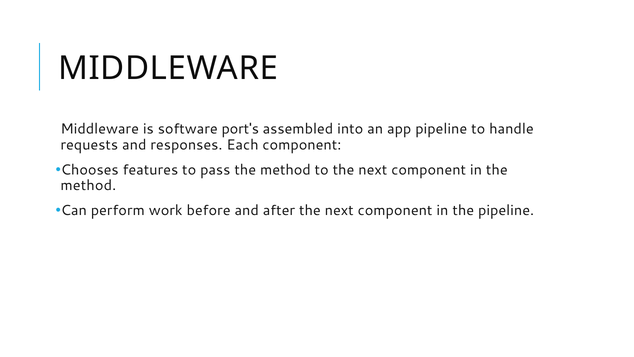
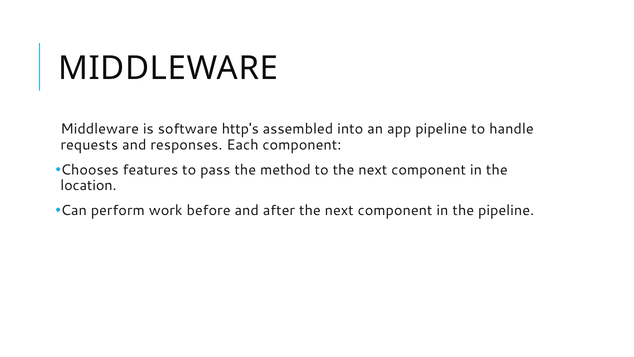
port's: port's -> http's
method at (88, 185): method -> location
